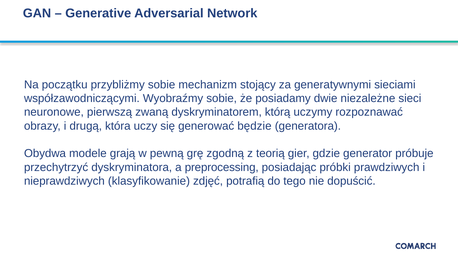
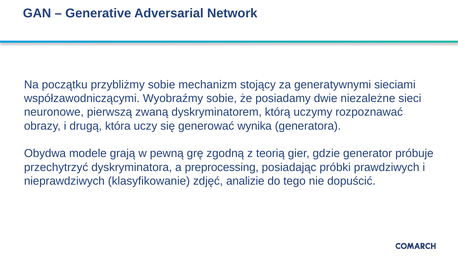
będzie: będzie -> wynika
potrafią: potrafią -> analizie
